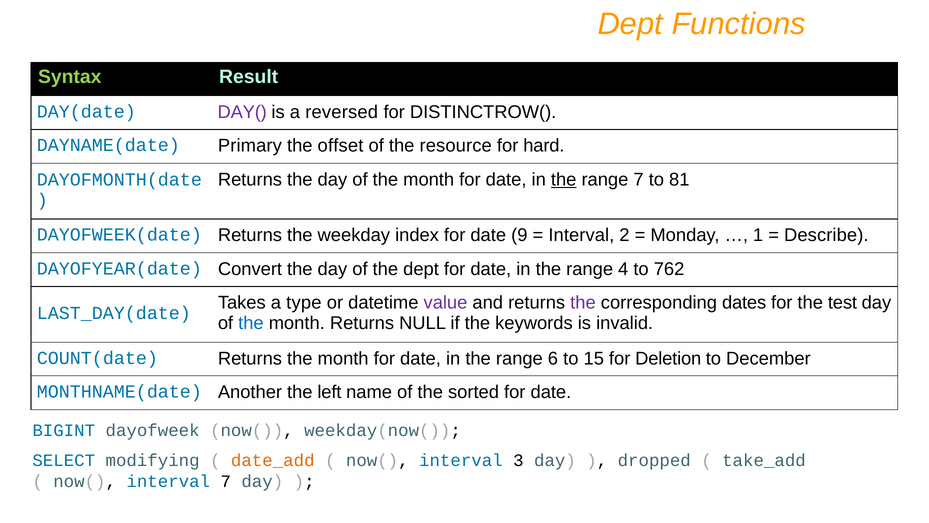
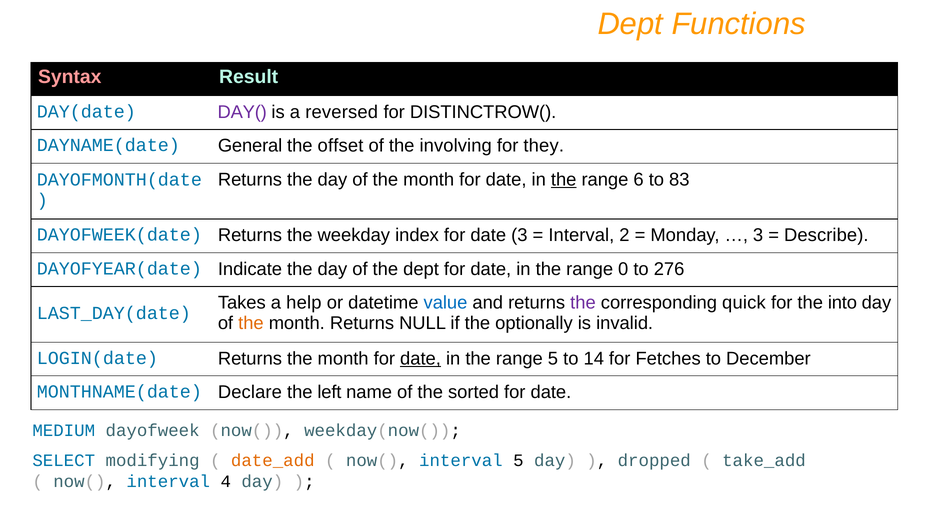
Syntax colour: light green -> pink
Primary: Primary -> General
resource: resource -> involving
hard: hard -> they
range 7: 7 -> 6
81: 81 -> 83
date 9: 9 -> 3
1 at (758, 235): 1 -> 3
Convert: Convert -> Indicate
4: 4 -> 0
762: 762 -> 276
type: type -> help
value colour: purple -> blue
dates: dates -> quick
test: test -> into
the at (251, 323) colour: blue -> orange
keywords: keywords -> optionally
COUNT(date: COUNT(date -> LOGIN(date
date at (421, 358) underline: none -> present
range 6: 6 -> 5
15: 15 -> 14
Deletion: Deletion -> Fetches
Another: Another -> Declare
BIGINT: BIGINT -> MEDIUM
interval 3: 3 -> 5
interval 7: 7 -> 4
